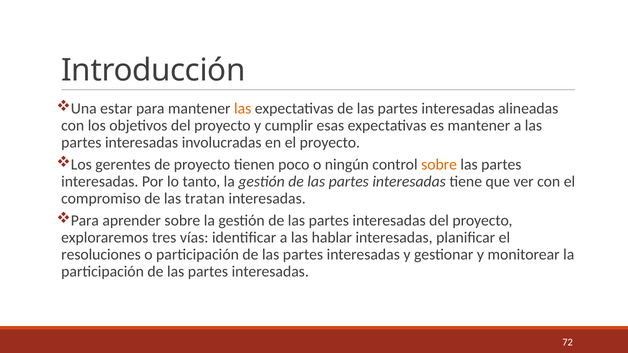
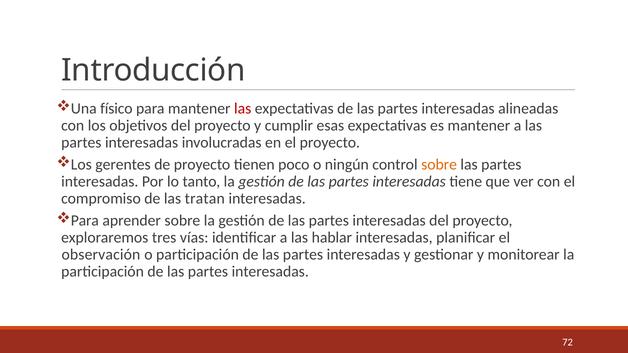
estar: estar -> físico
las at (243, 109) colour: orange -> red
resoluciones: resoluciones -> observación
